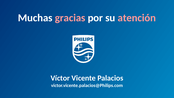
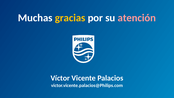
gracias colour: pink -> yellow
